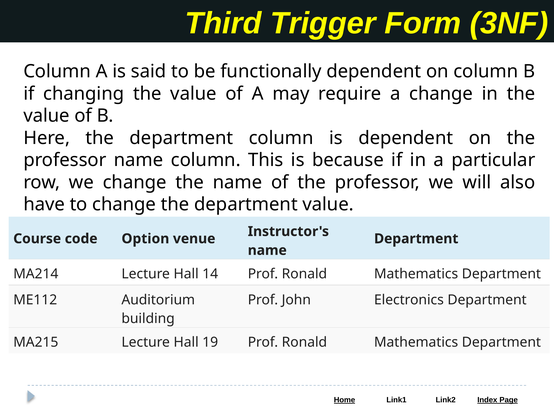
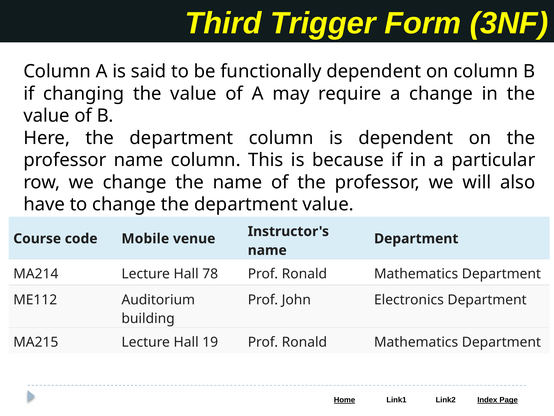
Option: Option -> Mobile
14: 14 -> 78
